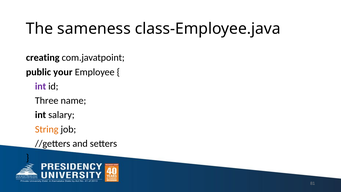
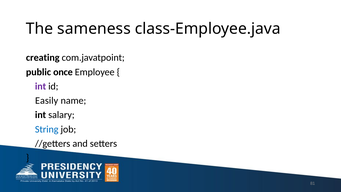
your: your -> once
Three: Three -> Easily
String colour: orange -> blue
